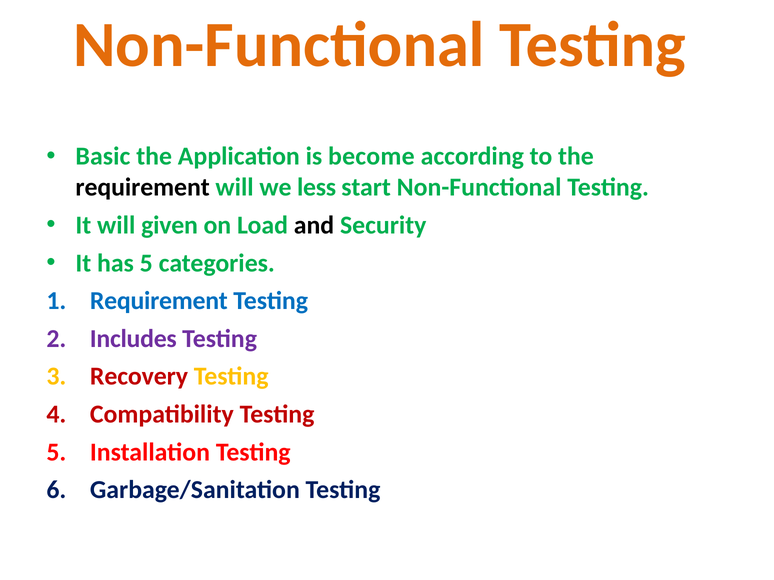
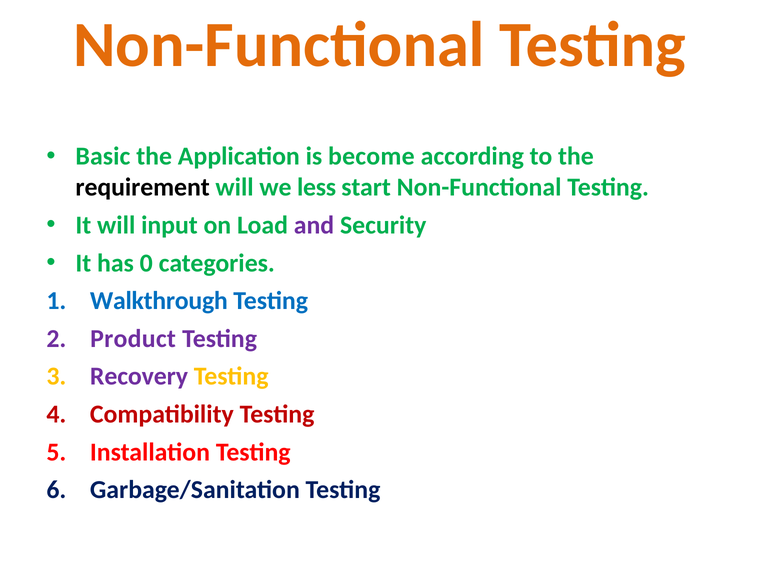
given: given -> input
and colour: black -> purple
has 5: 5 -> 0
Requirement at (159, 301): Requirement -> Walkthrough
Includes: Includes -> Product
Recovery colour: red -> purple
